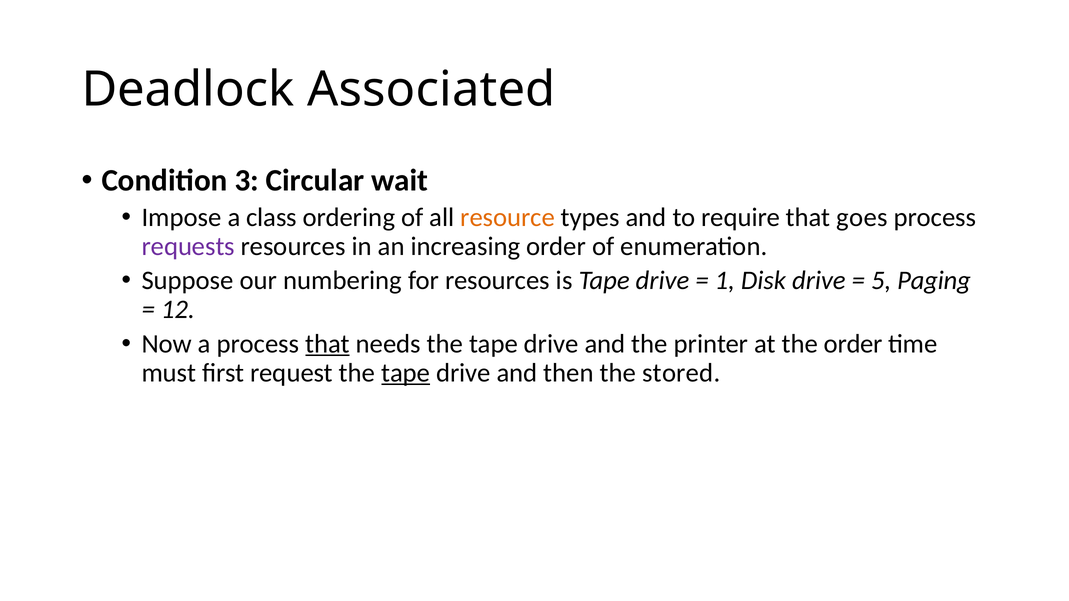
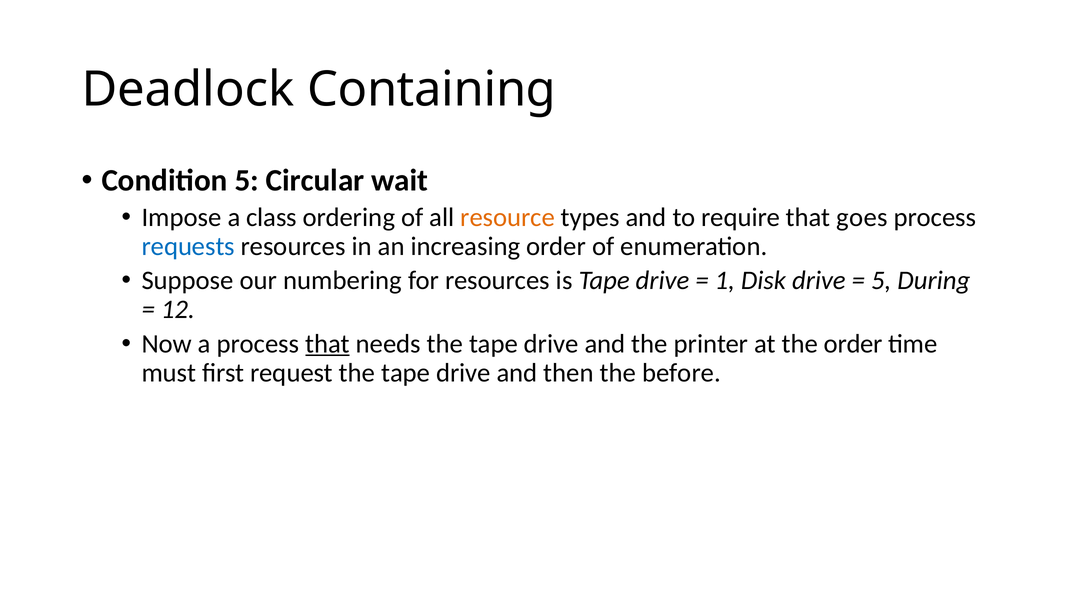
Associated: Associated -> Containing
Condition 3: 3 -> 5
requests colour: purple -> blue
Paging: Paging -> During
tape at (406, 373) underline: present -> none
stored: stored -> before
